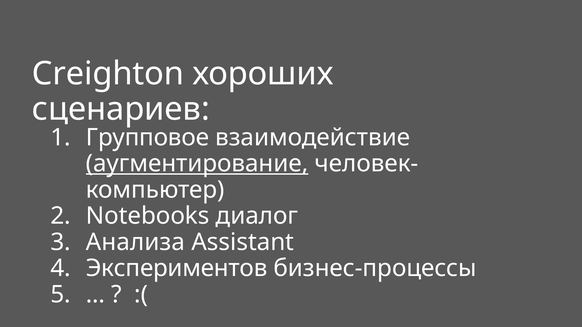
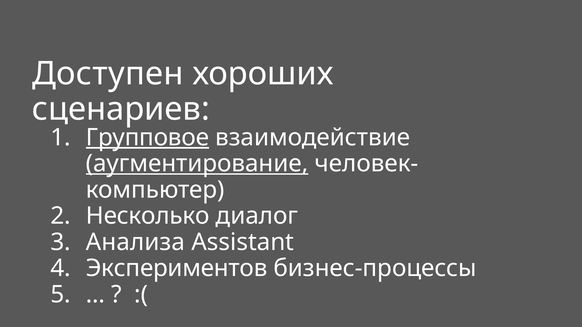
Creighton: Creighton -> Доступен
Групповое underline: none -> present
Notebooks: Notebooks -> Несколько
